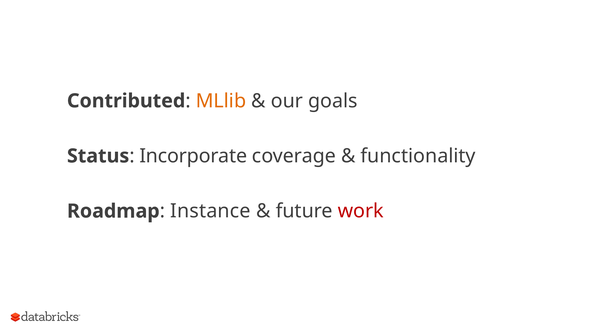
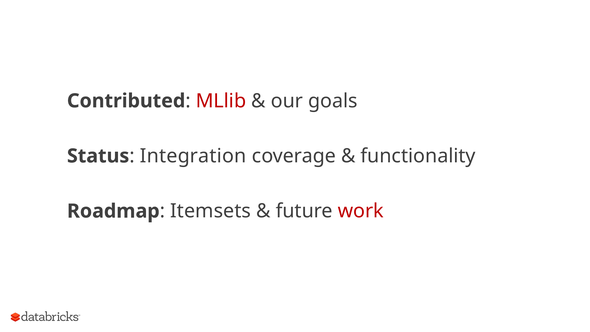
MLlib colour: orange -> red
Incorporate: Incorporate -> Integration
Instance: Instance -> Itemsets
